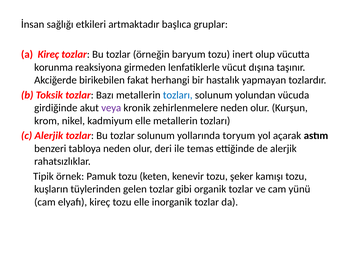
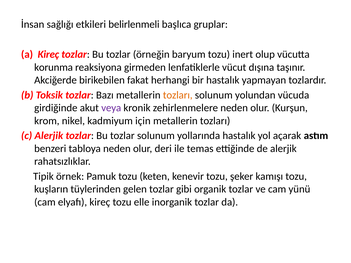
artmaktadır: artmaktadır -> belirlenmeli
tozları at (178, 95) colour: blue -> orange
kadmiyum elle: elle -> için
yollarında toryum: toryum -> hastalık
